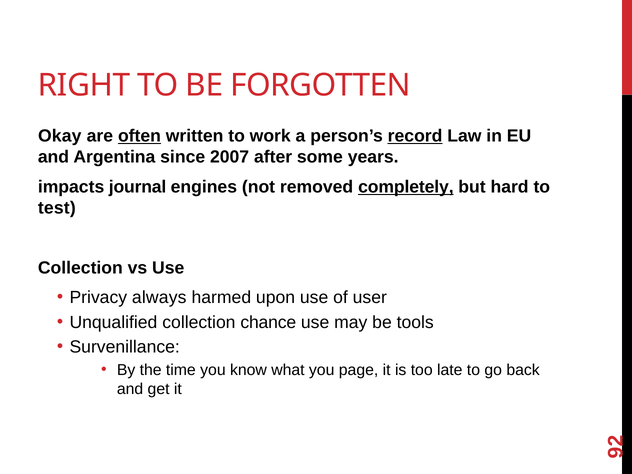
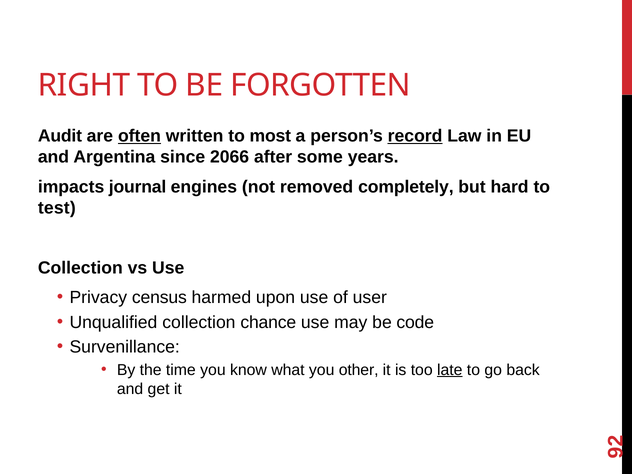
Okay: Okay -> Audit
work: work -> most
2007: 2007 -> 2066
completely underline: present -> none
always: always -> census
tools: tools -> code
page: page -> other
late underline: none -> present
